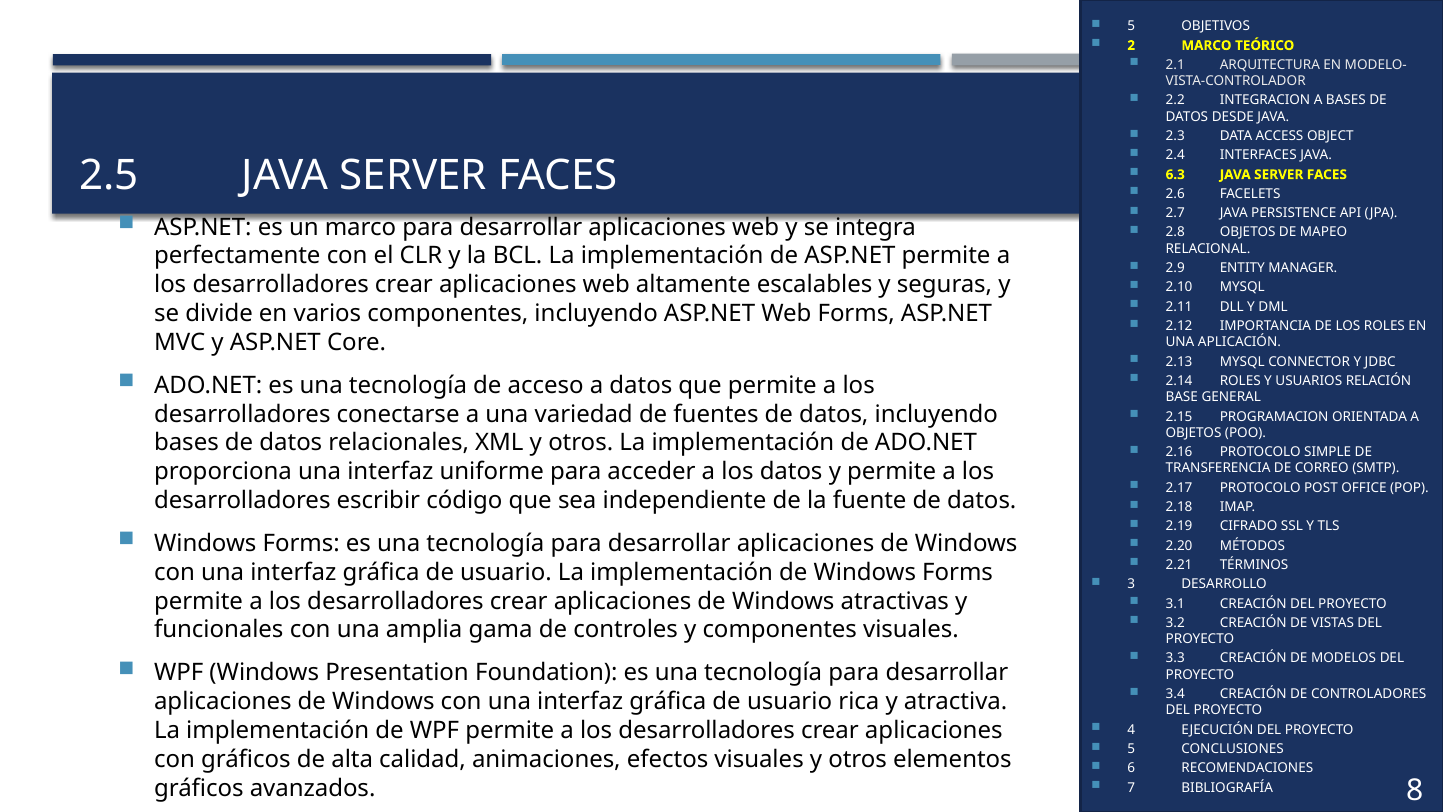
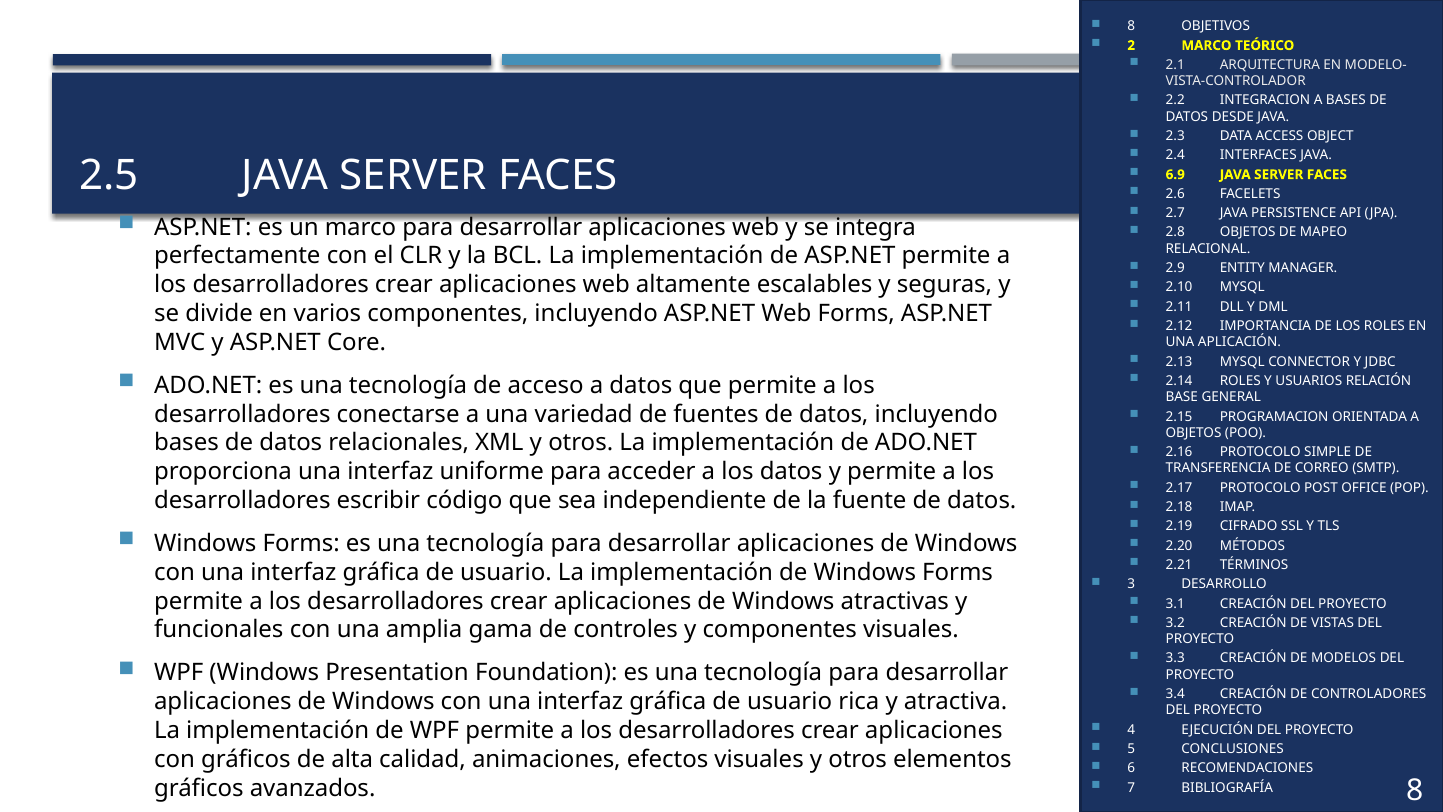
5 at (1131, 26): 5 -> 8
6.3: 6.3 -> 6.9
